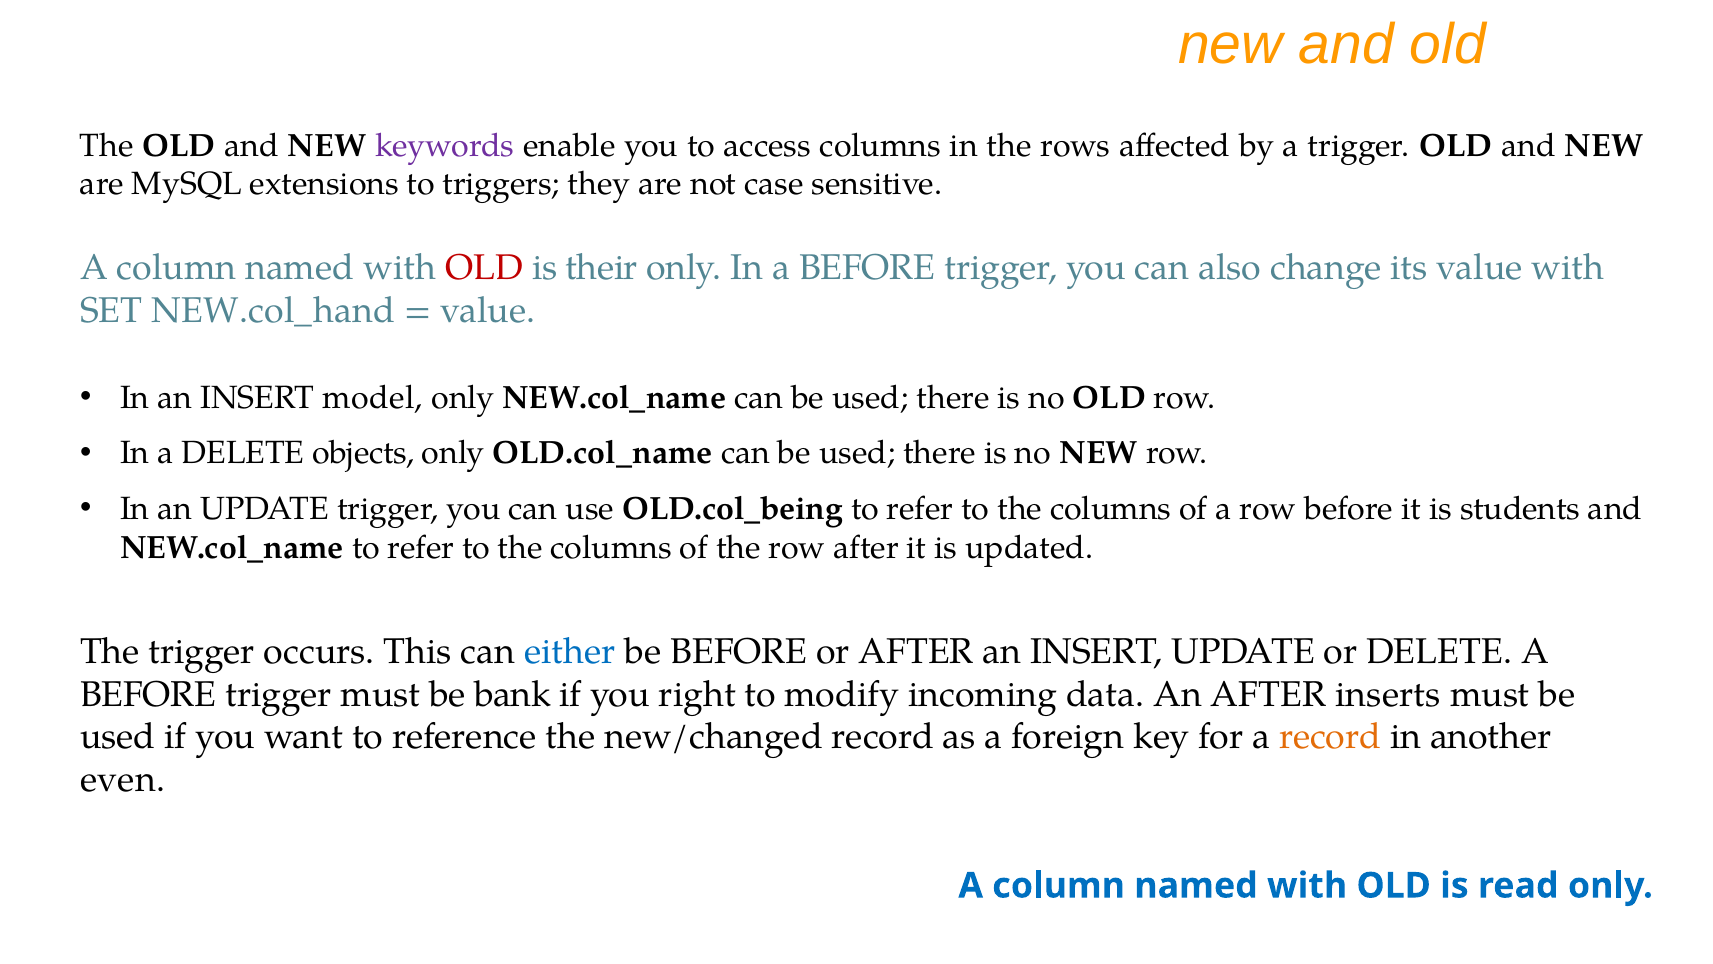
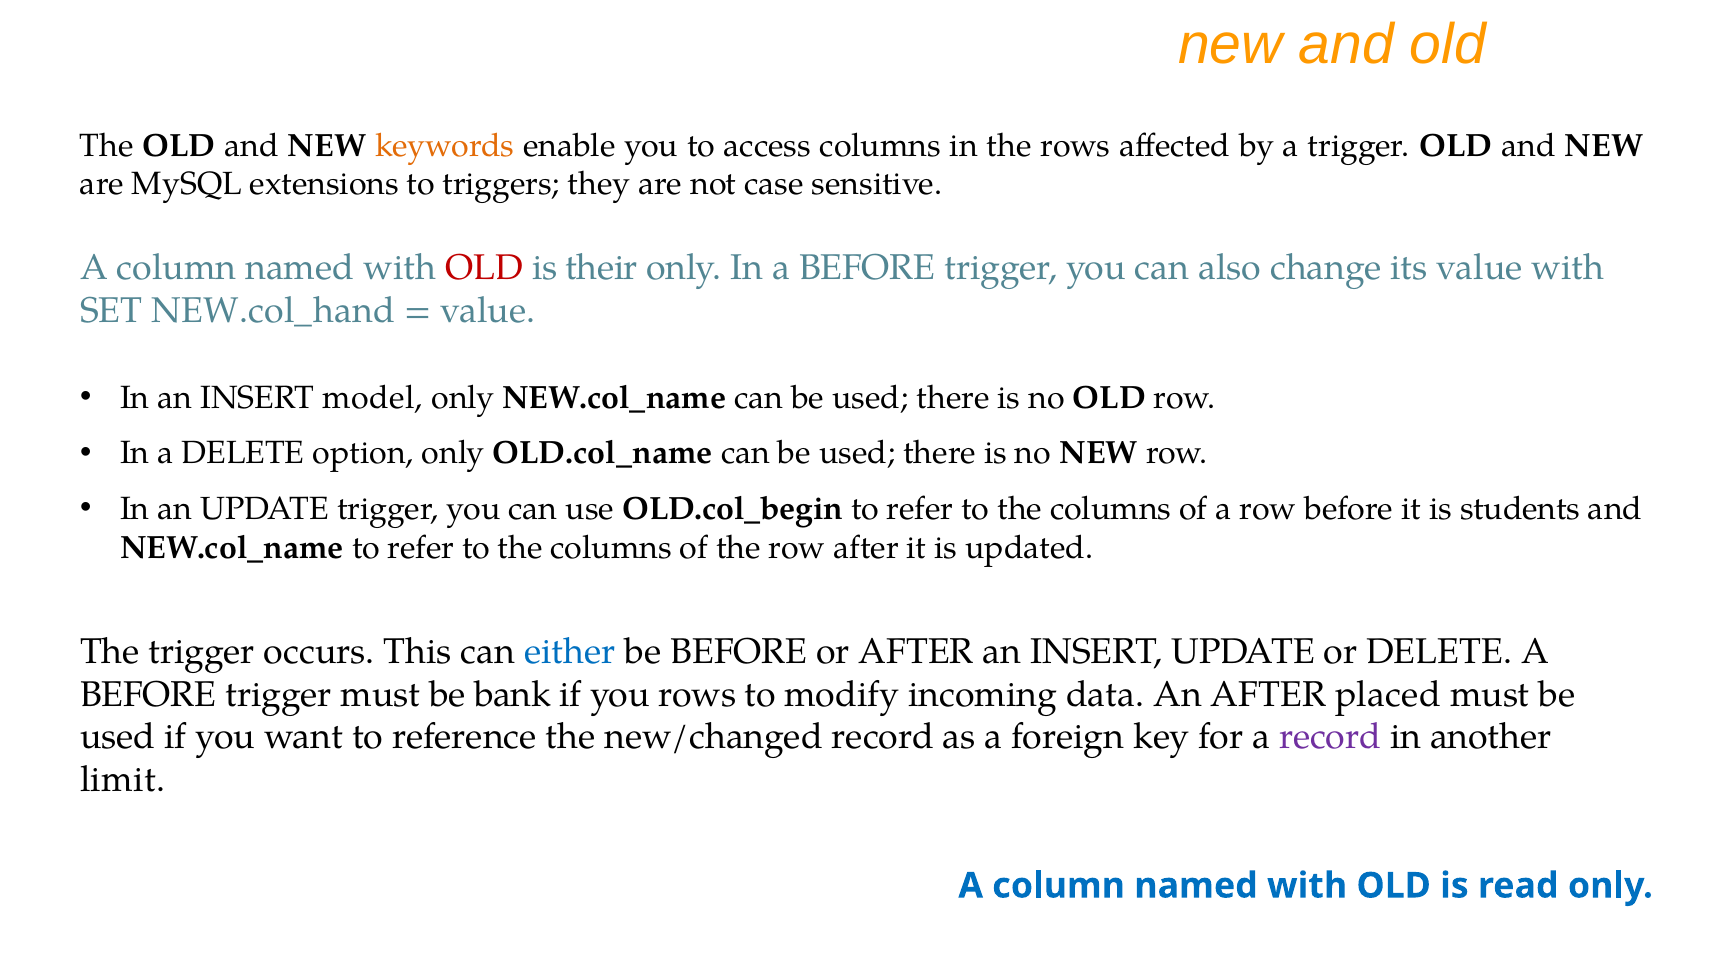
keywords colour: purple -> orange
objects: objects -> option
OLD.col_being: OLD.col_being -> OLD.col_begin
you right: right -> rows
inserts: inserts -> placed
record at (1330, 737) colour: orange -> purple
even: even -> limit
